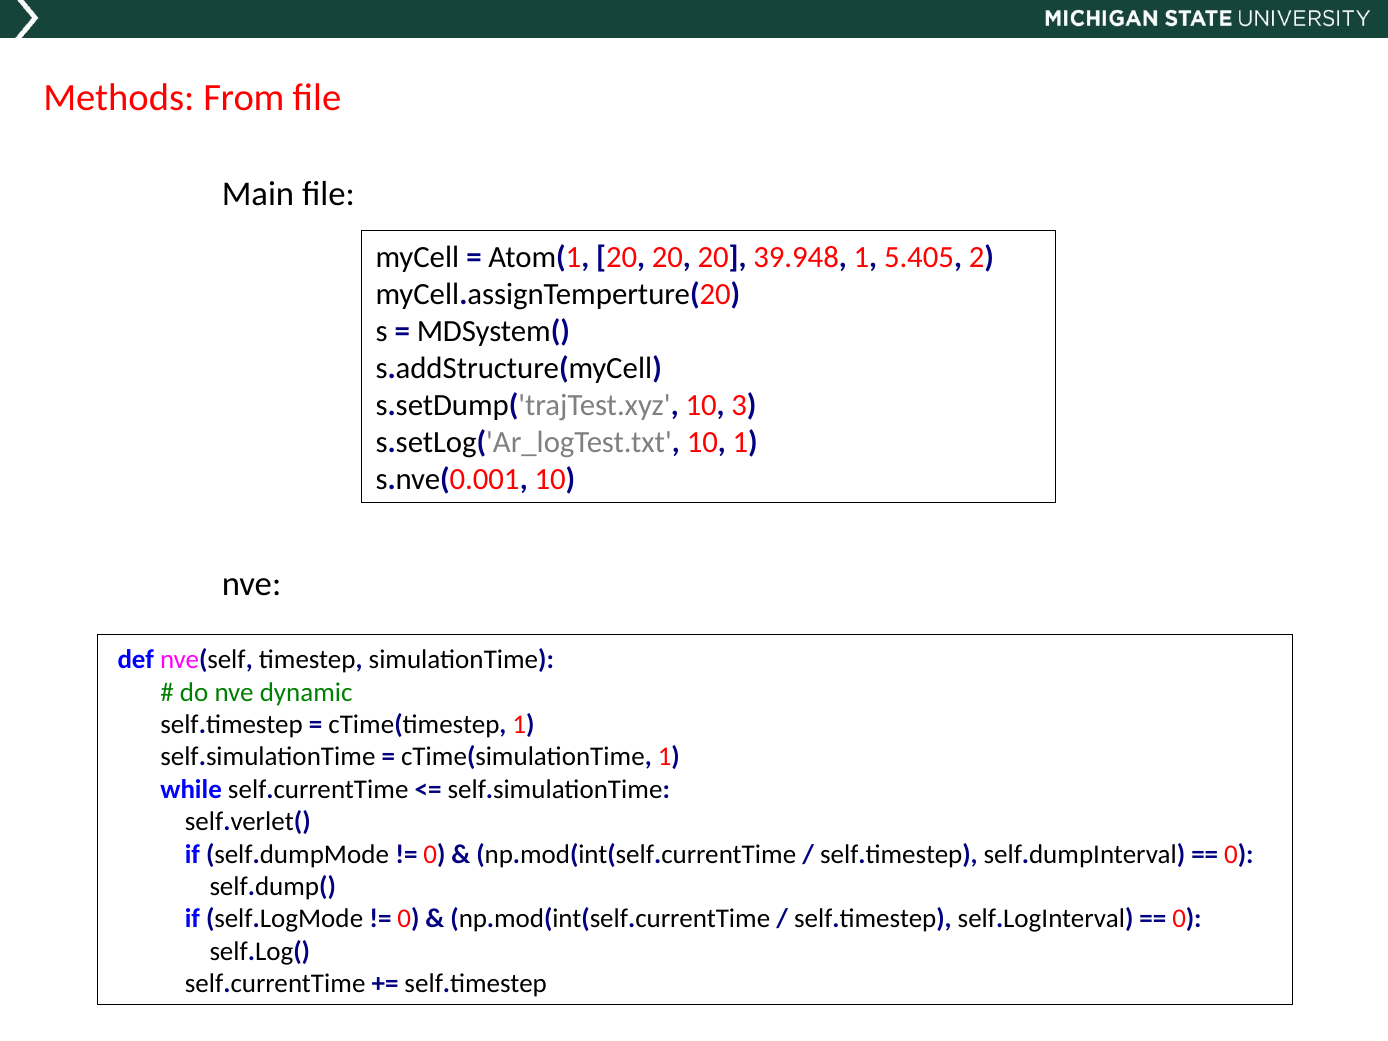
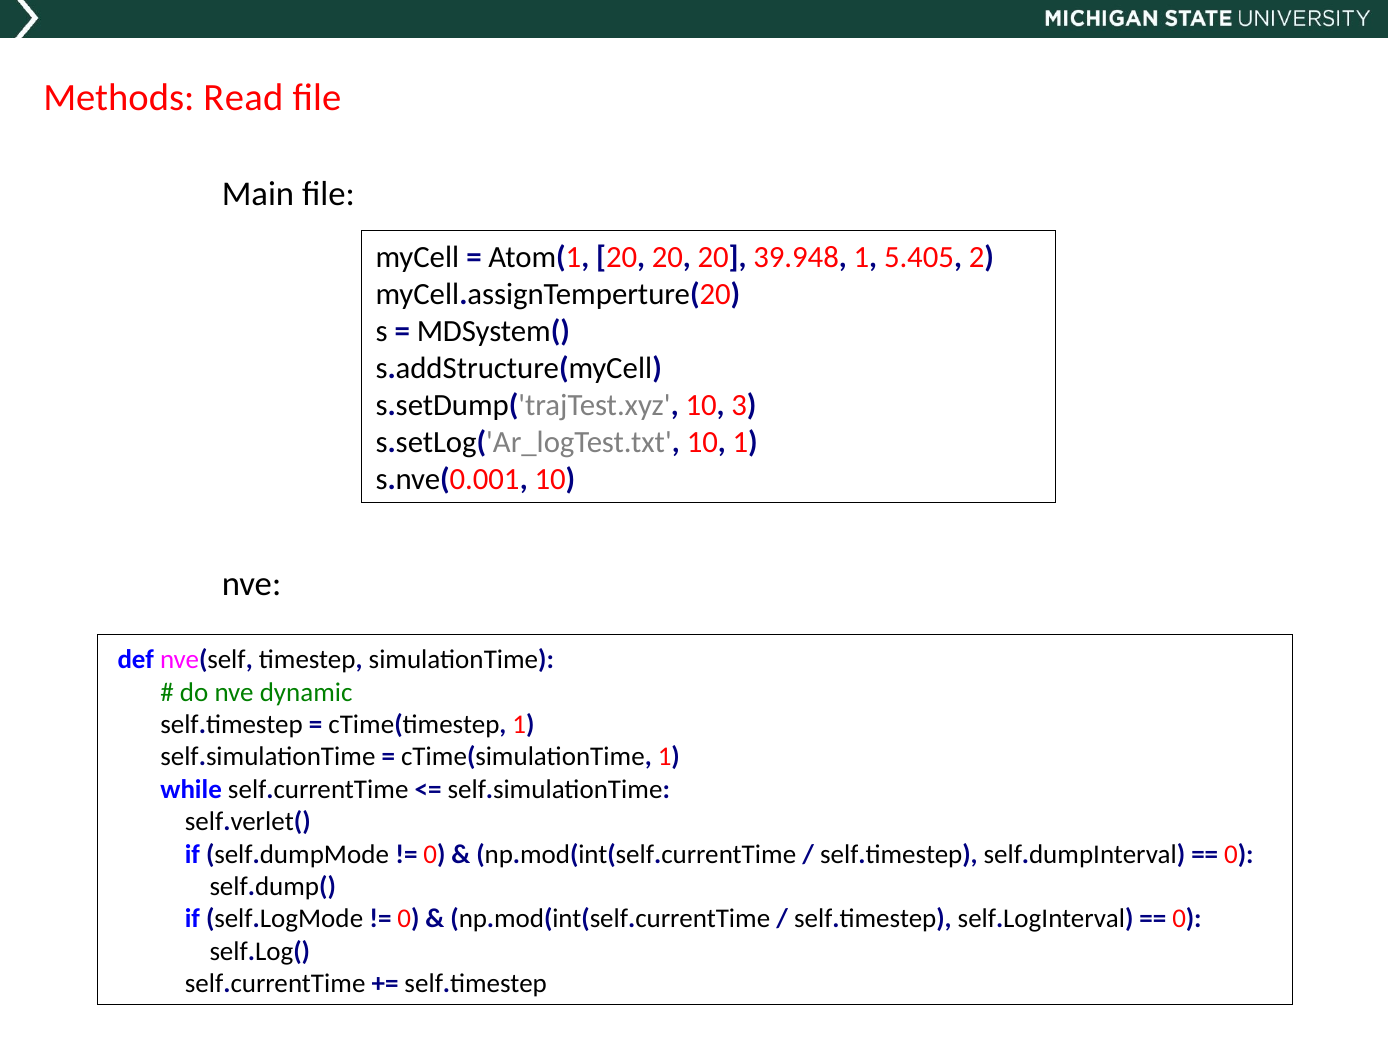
From: From -> Read
